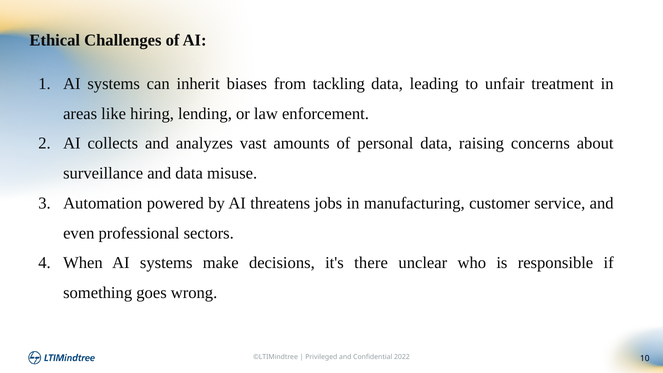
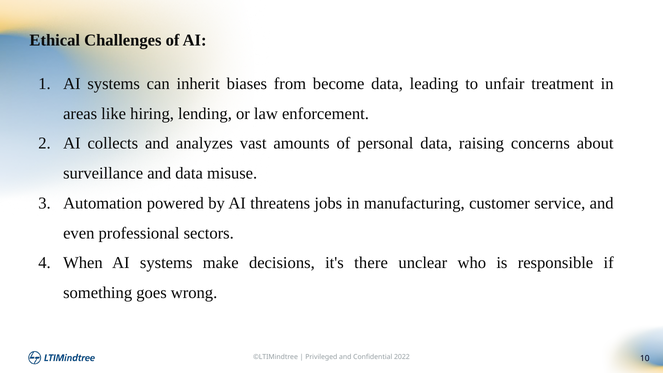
tackling: tackling -> become
